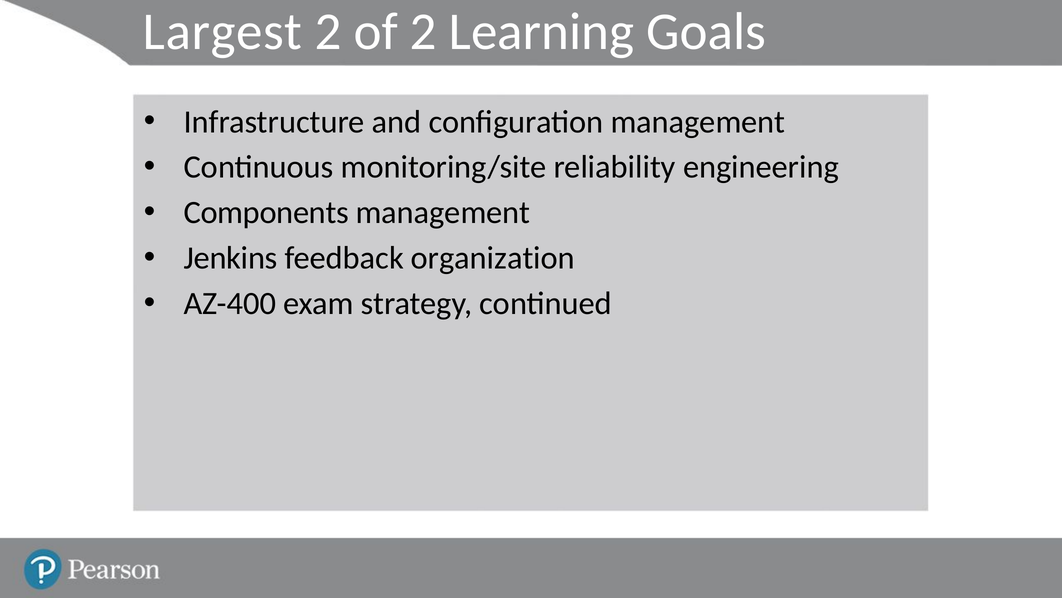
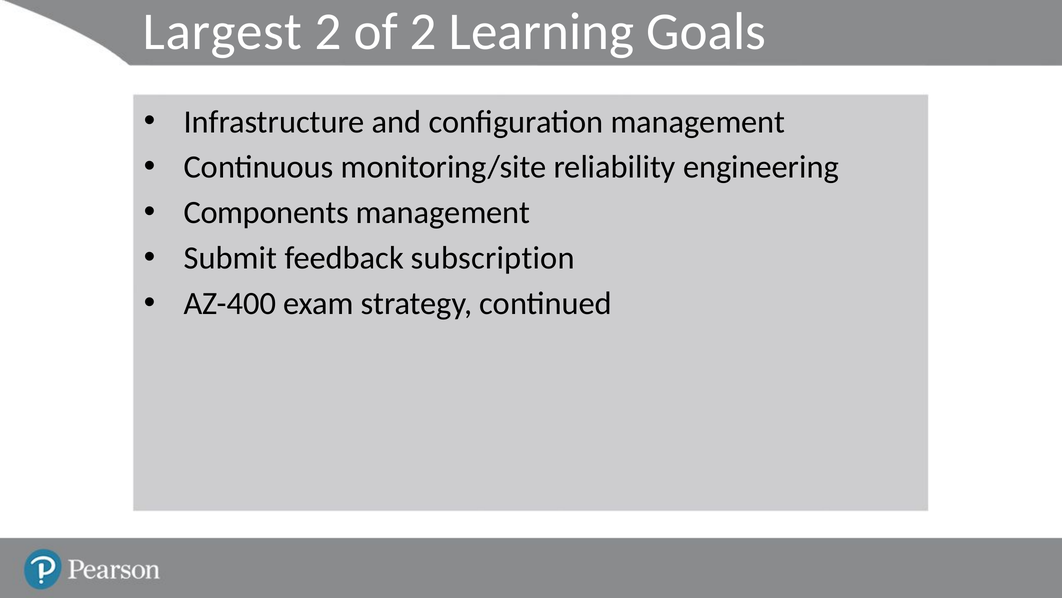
Jenkins: Jenkins -> Submit
organization: organization -> subscription
